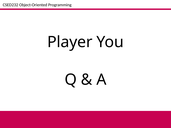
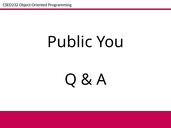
Player: Player -> Public
